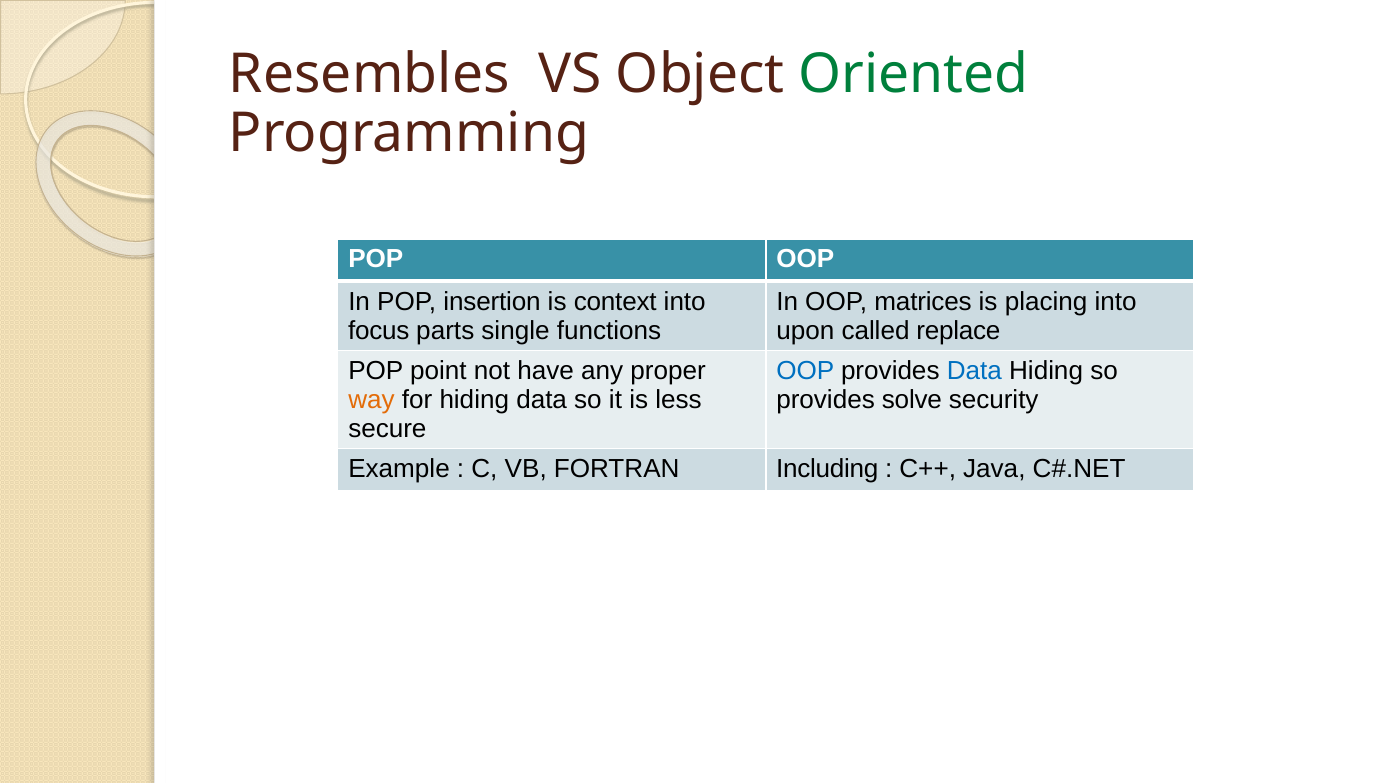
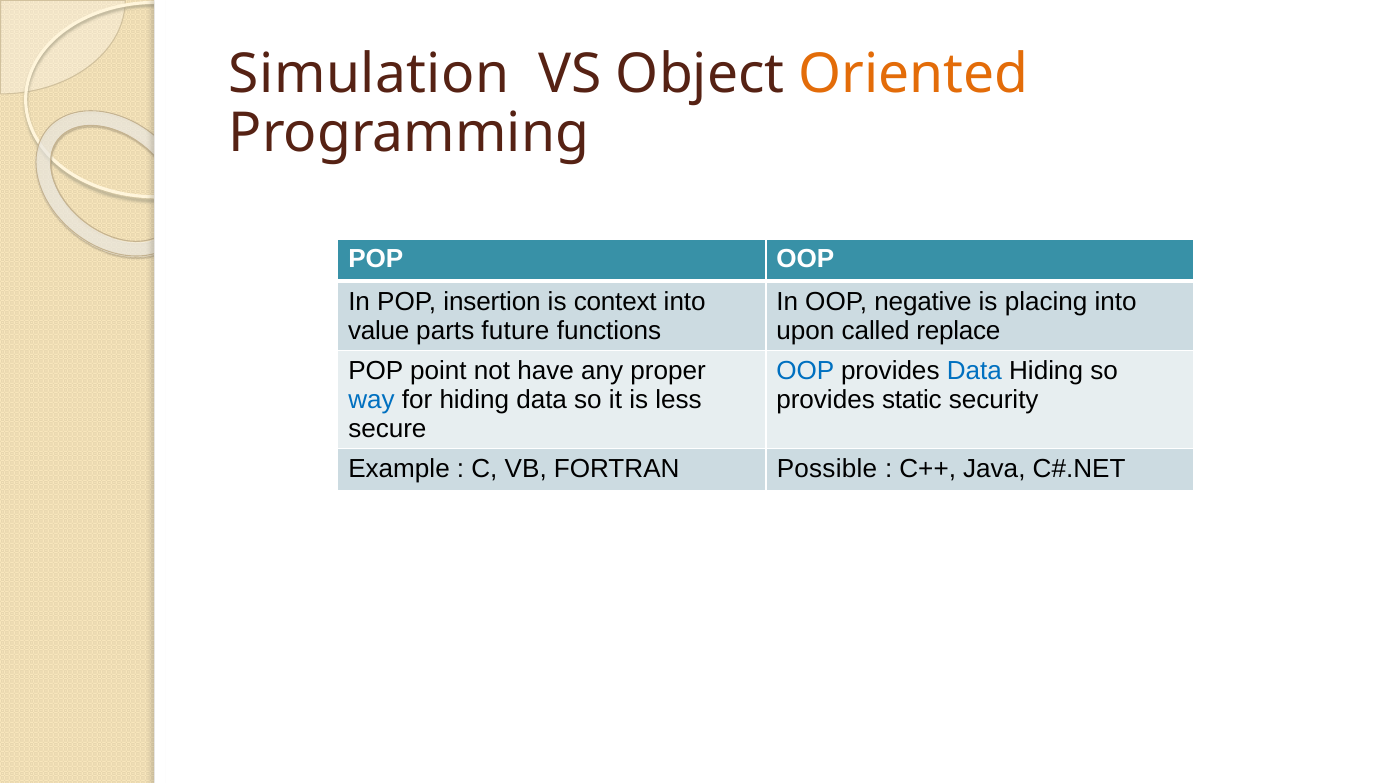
Resembles: Resembles -> Simulation
Oriented colour: green -> orange
matrices: matrices -> negative
focus: focus -> value
single: single -> future
way colour: orange -> blue
solve: solve -> static
Including: Including -> Possible
